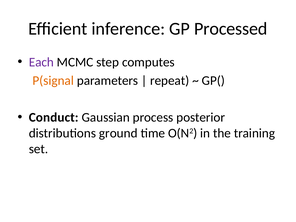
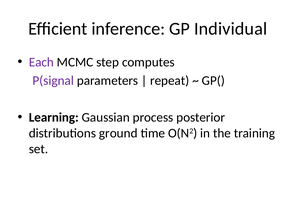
Processed: Processed -> Individual
P(signal colour: orange -> purple
Conduct: Conduct -> Learning
